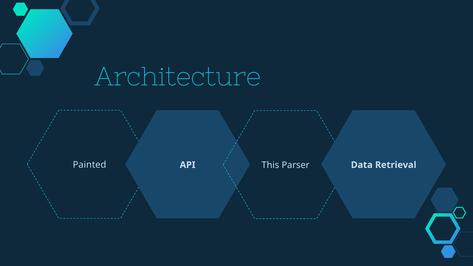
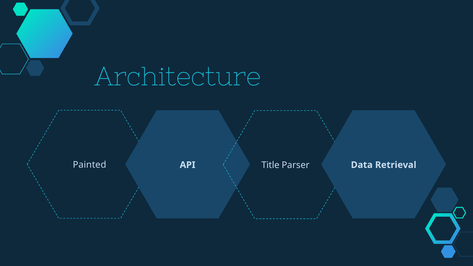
This: This -> Title
